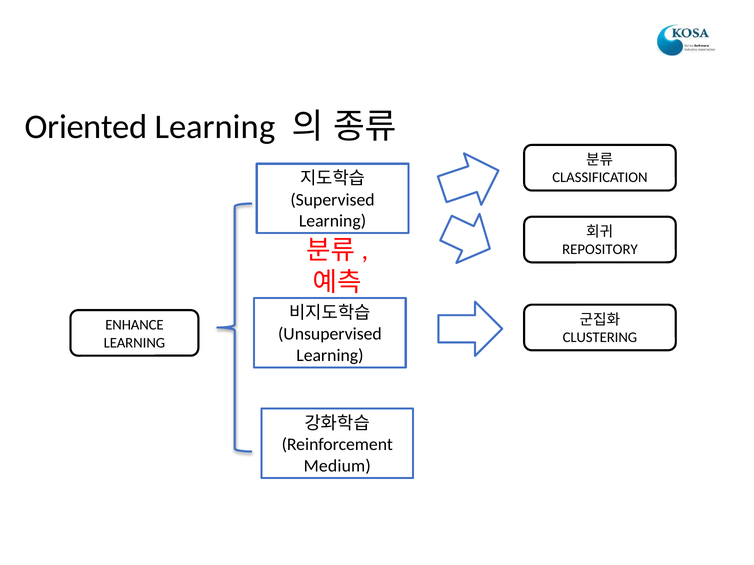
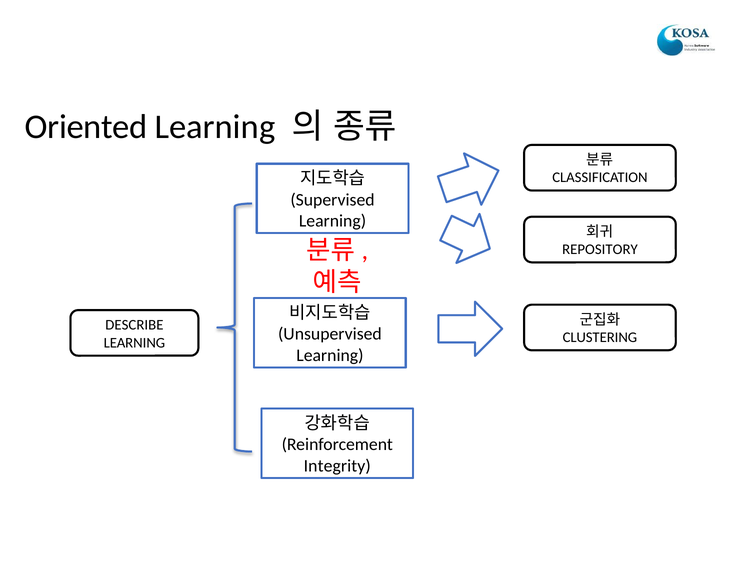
ENHANCE: ENHANCE -> DESCRIBE
Medium: Medium -> Integrity
